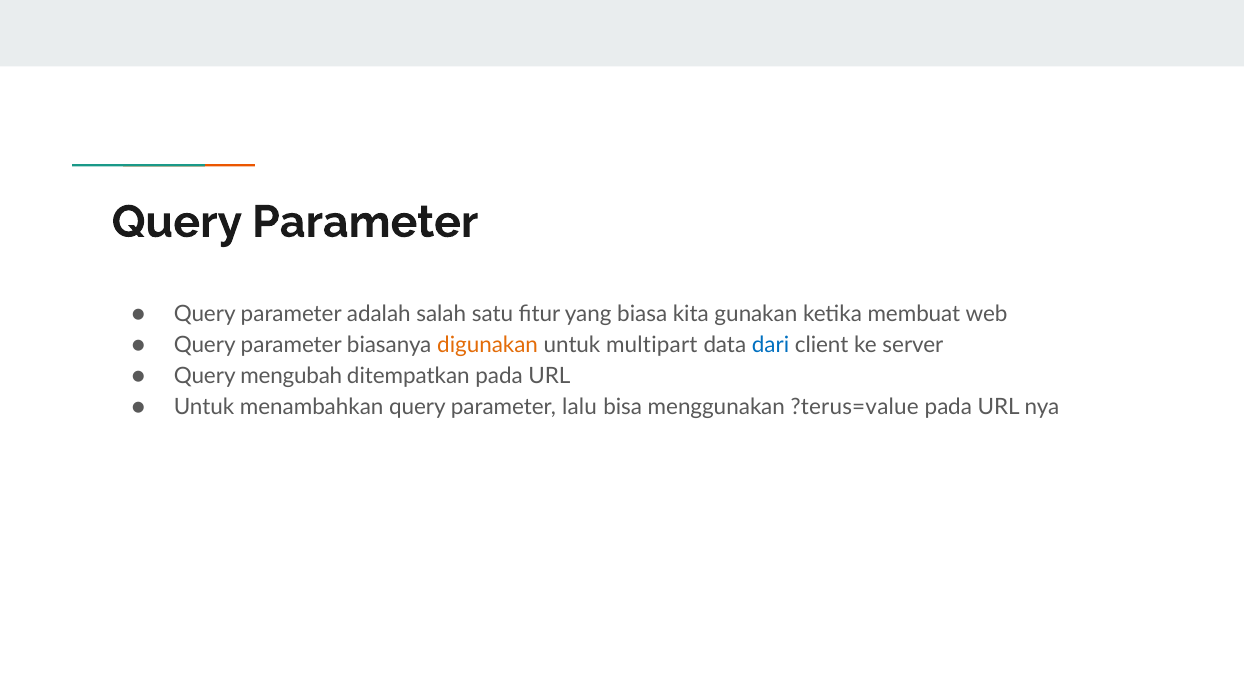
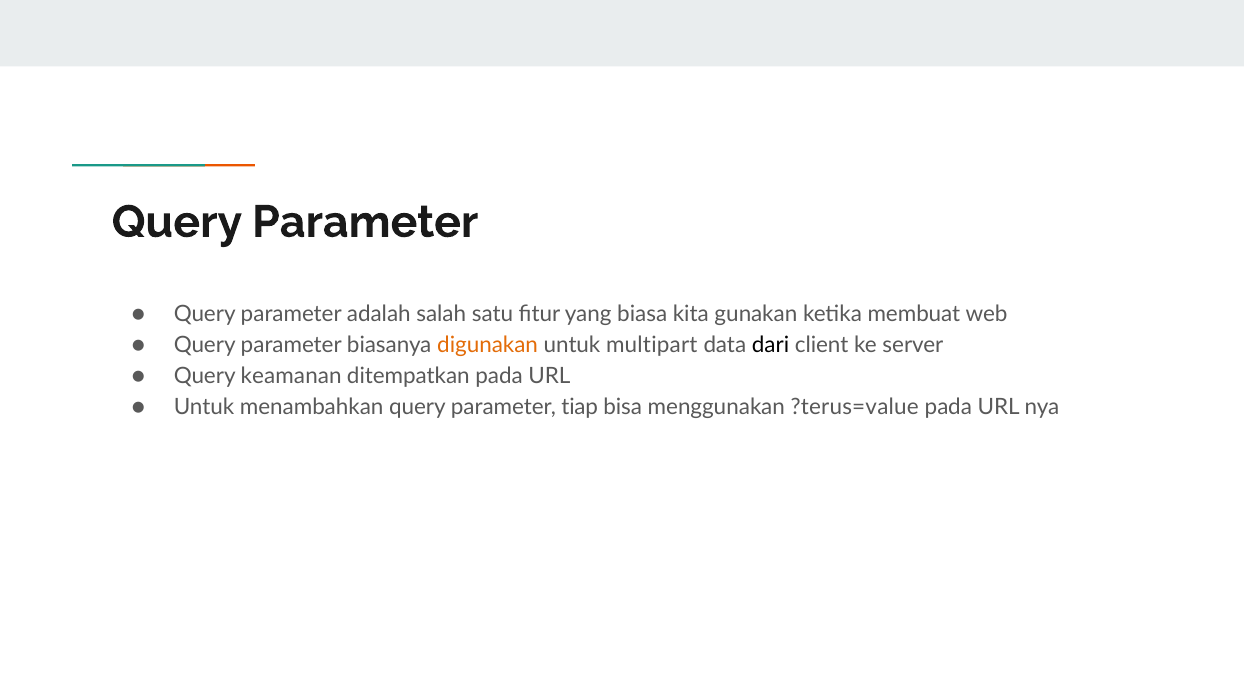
dari colour: blue -> black
mengubah: mengubah -> keamanan
lalu: lalu -> tiap
